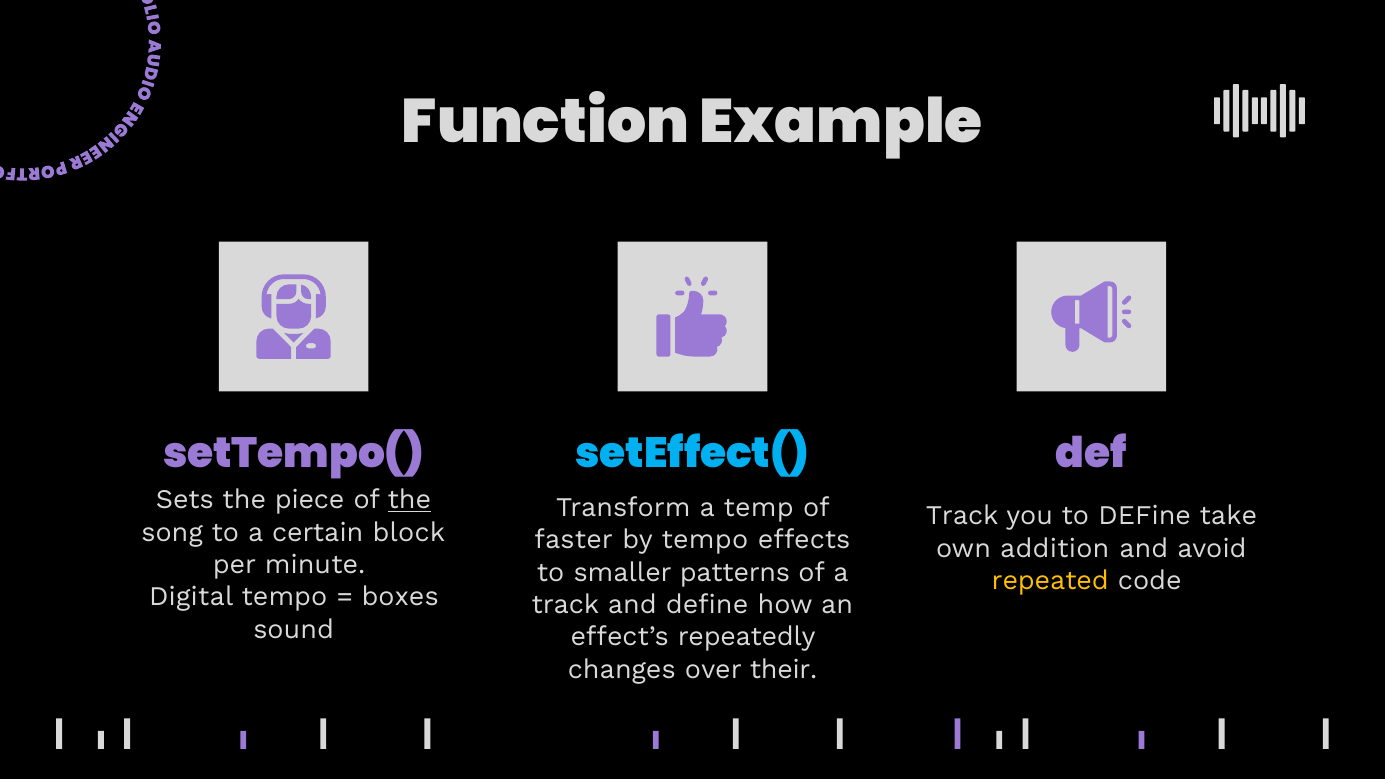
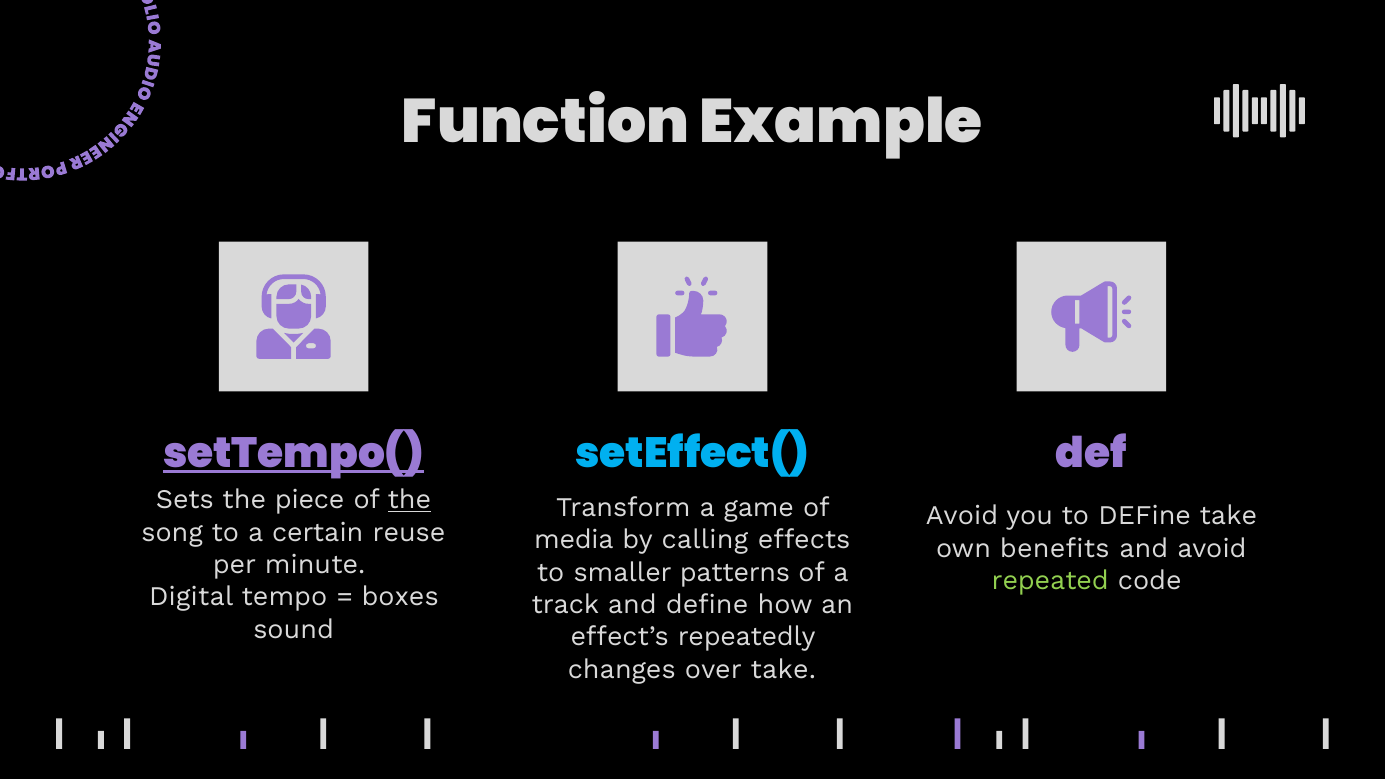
setTempo( underline: none -> present
temp: temp -> game
Track at (962, 516): Track -> Avoid
block: block -> reuse
faster: faster -> media
by tempo: tempo -> calling
addition: addition -> benefits
repeated colour: yellow -> light green
over their: their -> take
